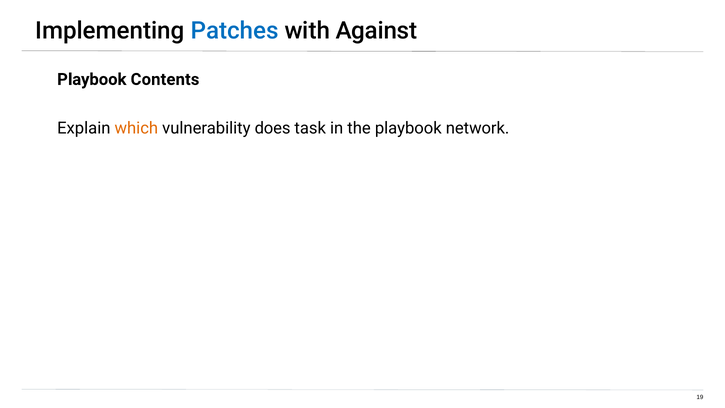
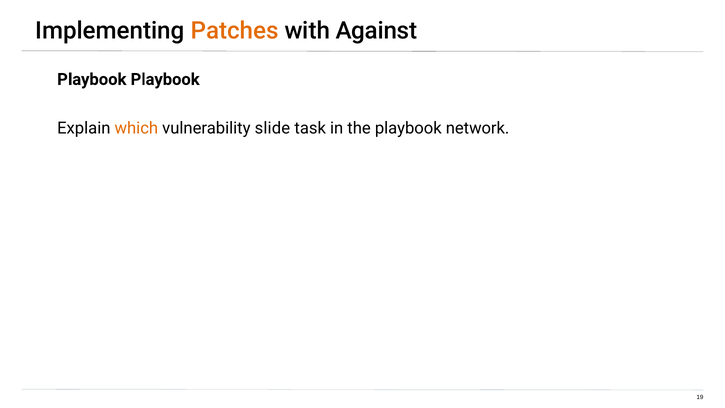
Patches colour: blue -> orange
Playbook Contents: Contents -> Playbook
does: does -> slide
